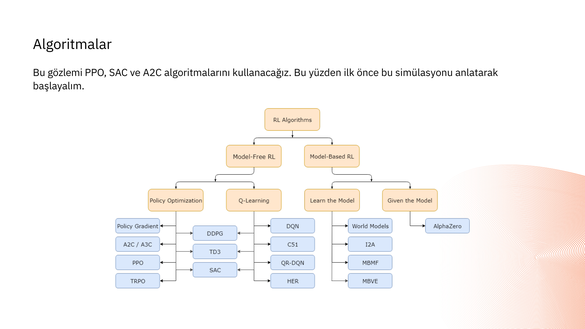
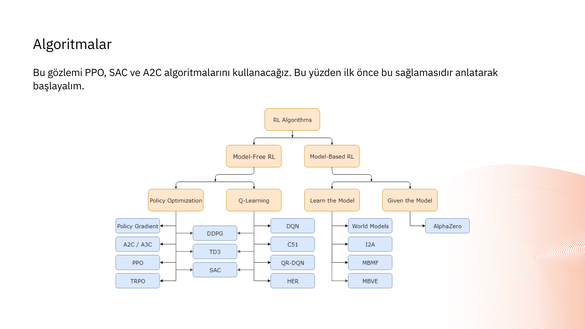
simülasyonu: simülasyonu -> sağlamasıdır
